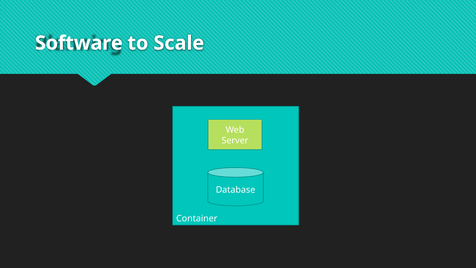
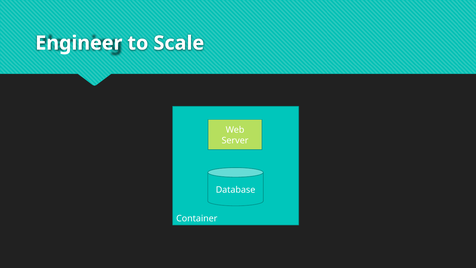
Software: Software -> Engineer
